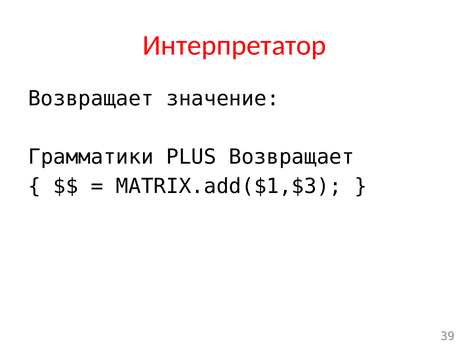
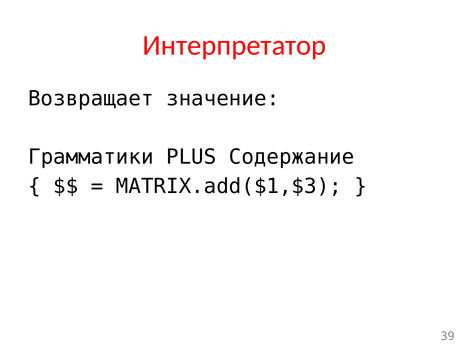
PLUS Возвращает: Возвращает -> Содержание
